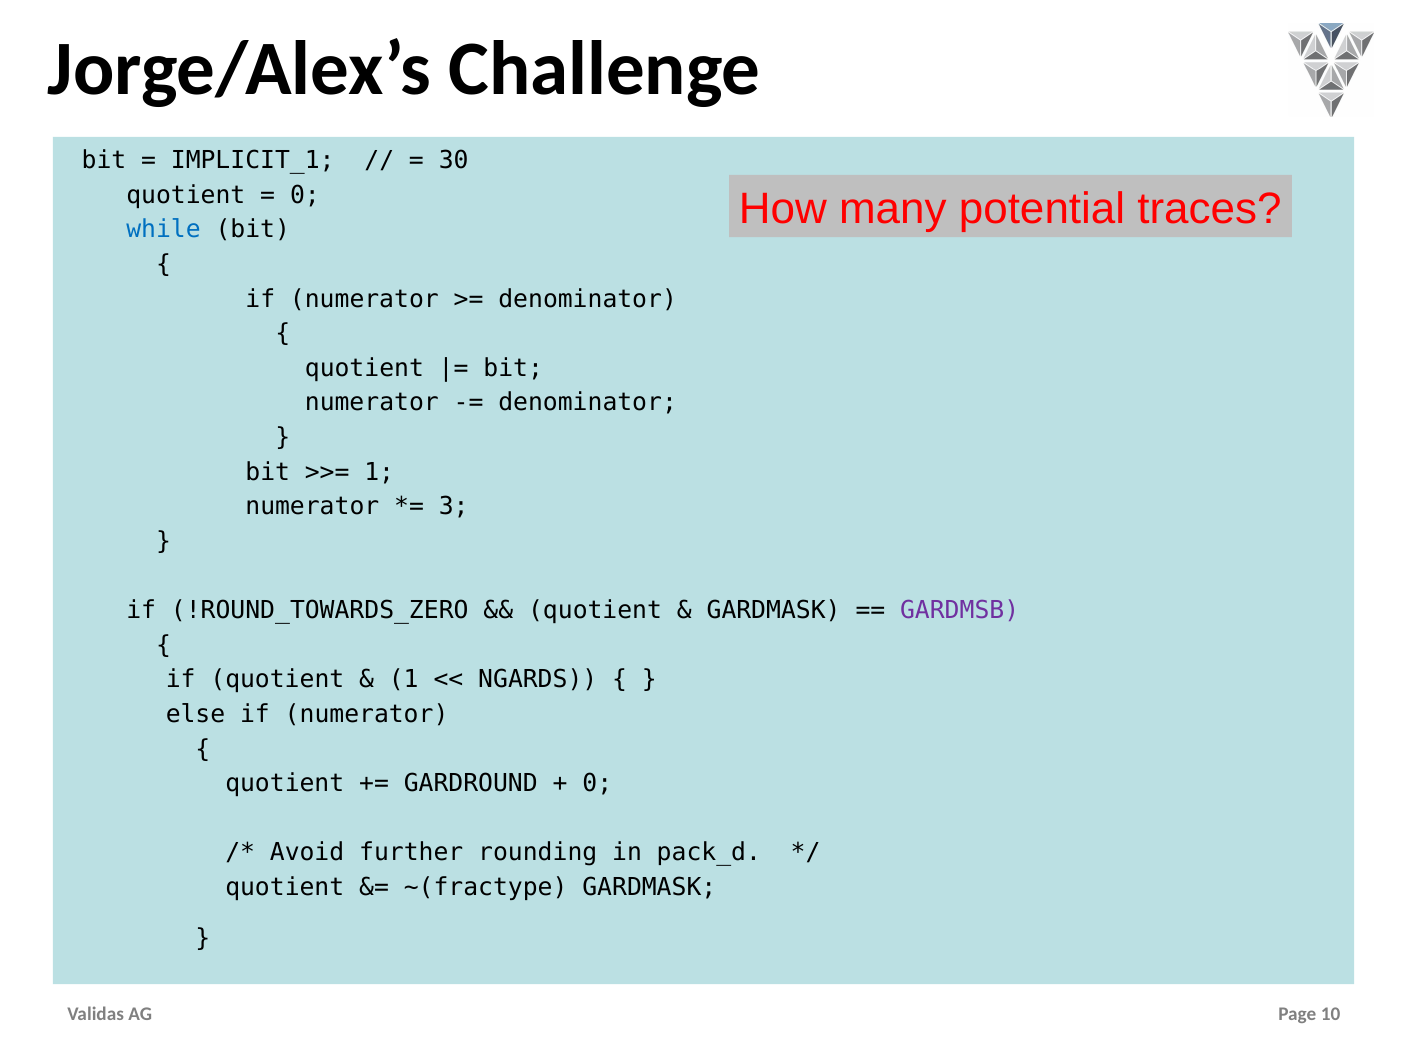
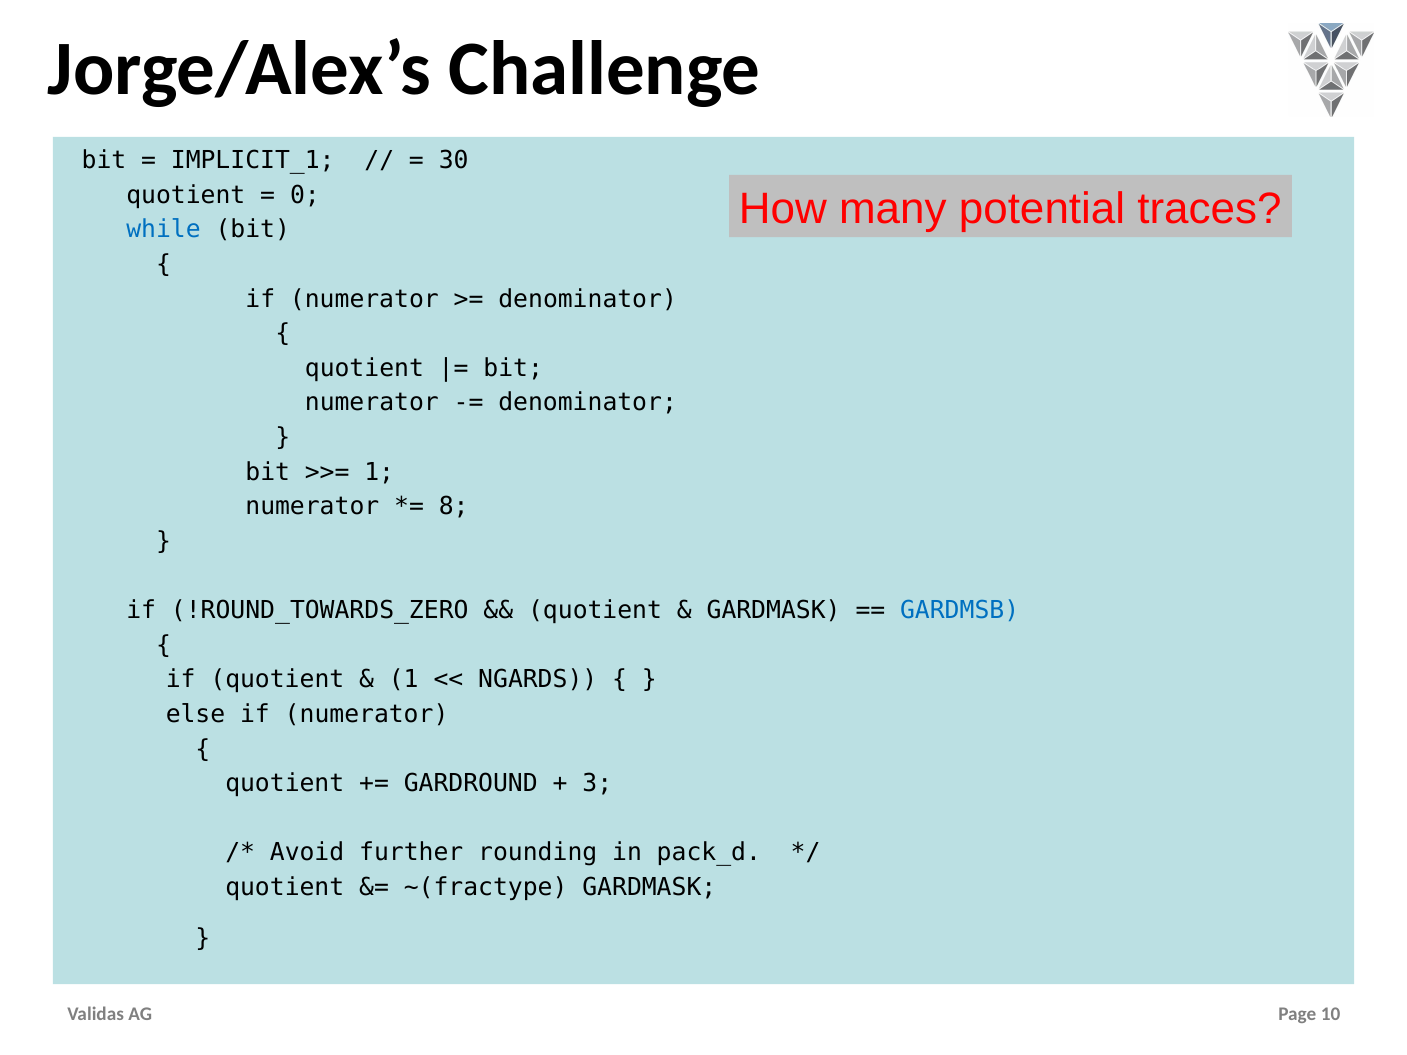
3: 3 -> 8
GARDMSB colour: purple -> blue
0 at (597, 784): 0 -> 3
